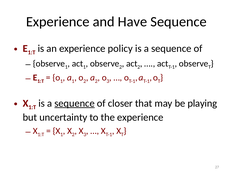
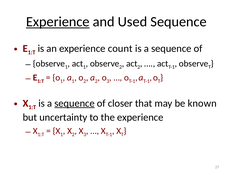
Experience at (58, 22) underline: none -> present
Have: Have -> Used
policy: policy -> count
playing: playing -> known
